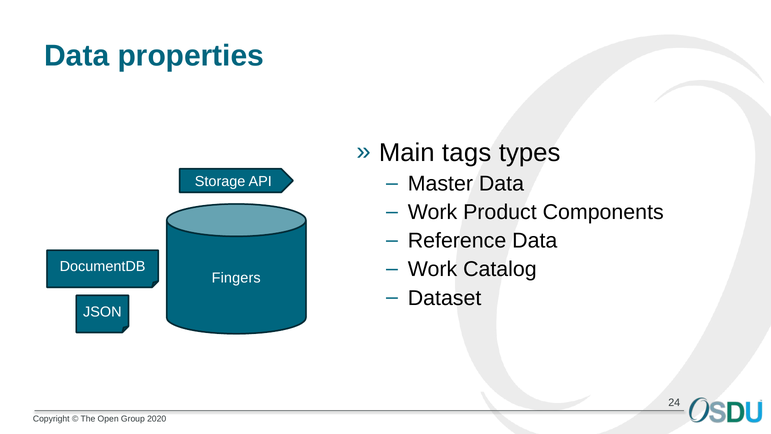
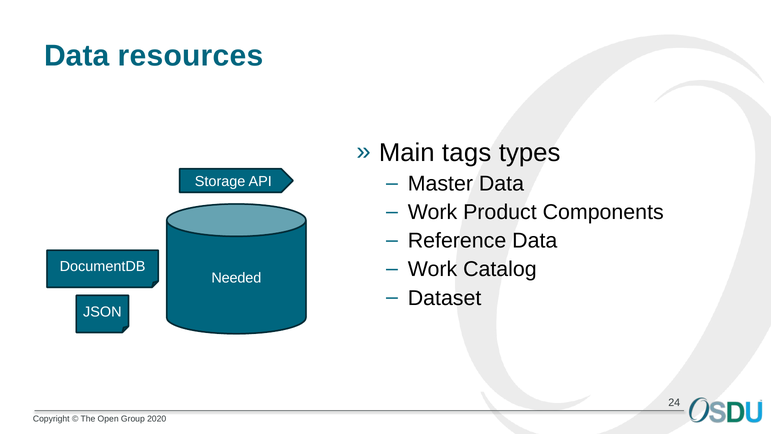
properties: properties -> resources
Fingers: Fingers -> Needed
